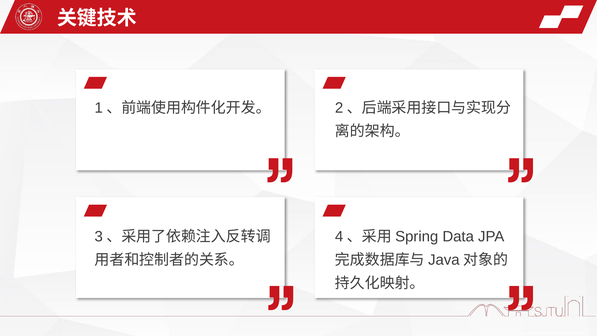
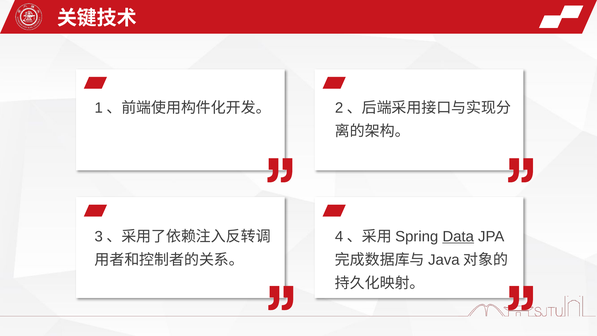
Data underline: none -> present
